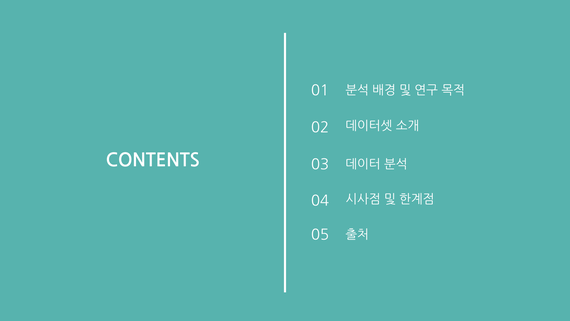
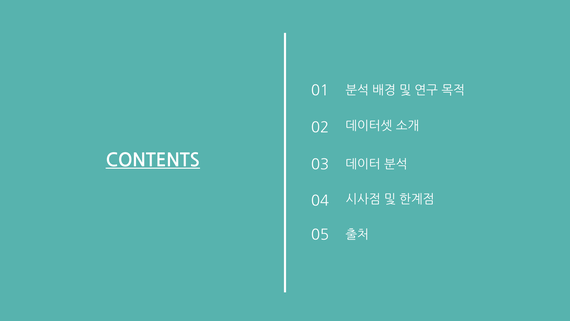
CONTENTS underline: none -> present
